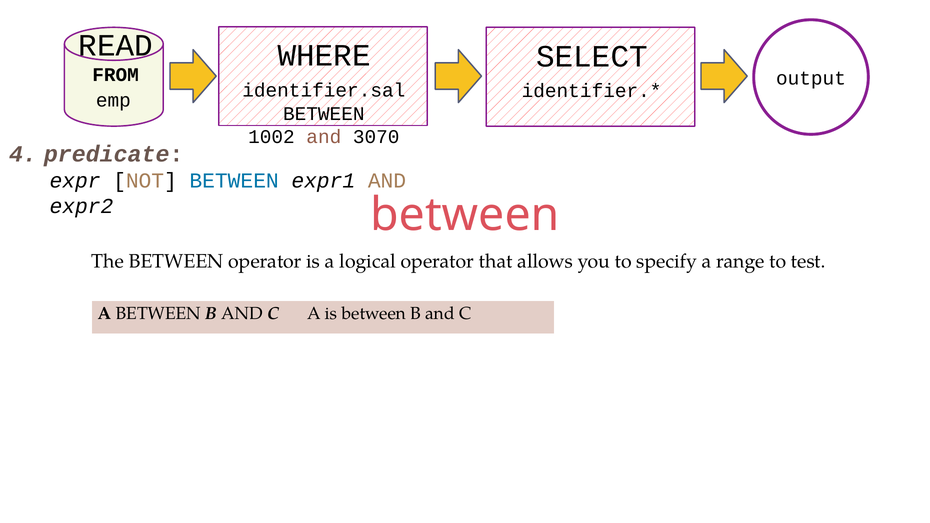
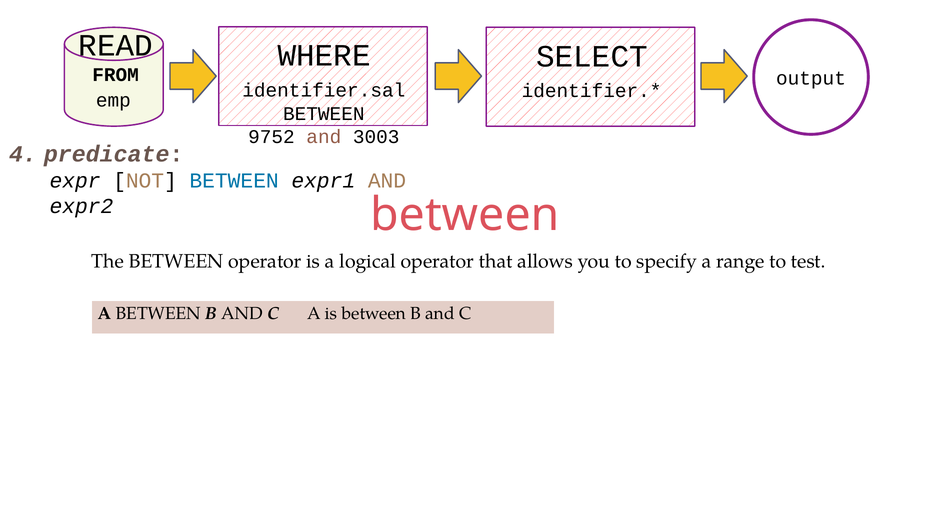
1002: 1002 -> 9752
3070: 3070 -> 3003
